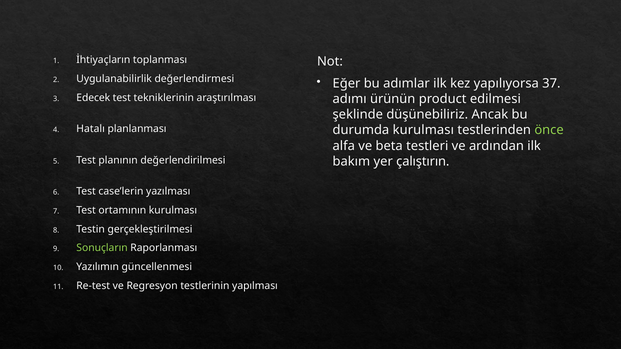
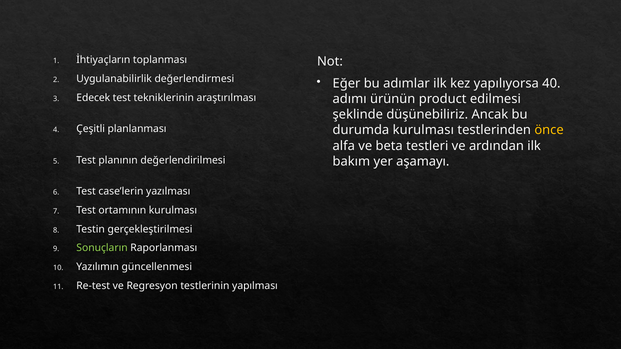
37: 37 -> 40
önce colour: light green -> yellow
Hatalı: Hatalı -> Çeşitli
çalıştırın: çalıştırın -> aşamayı
